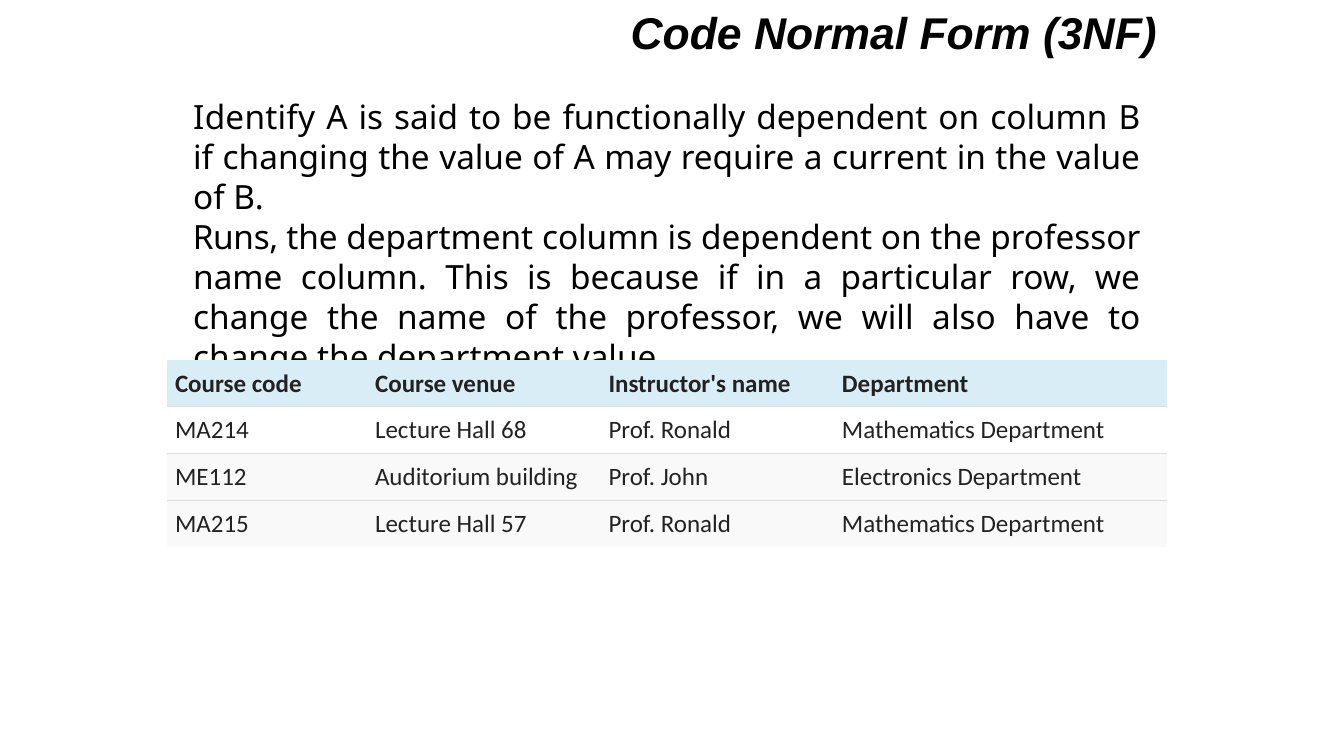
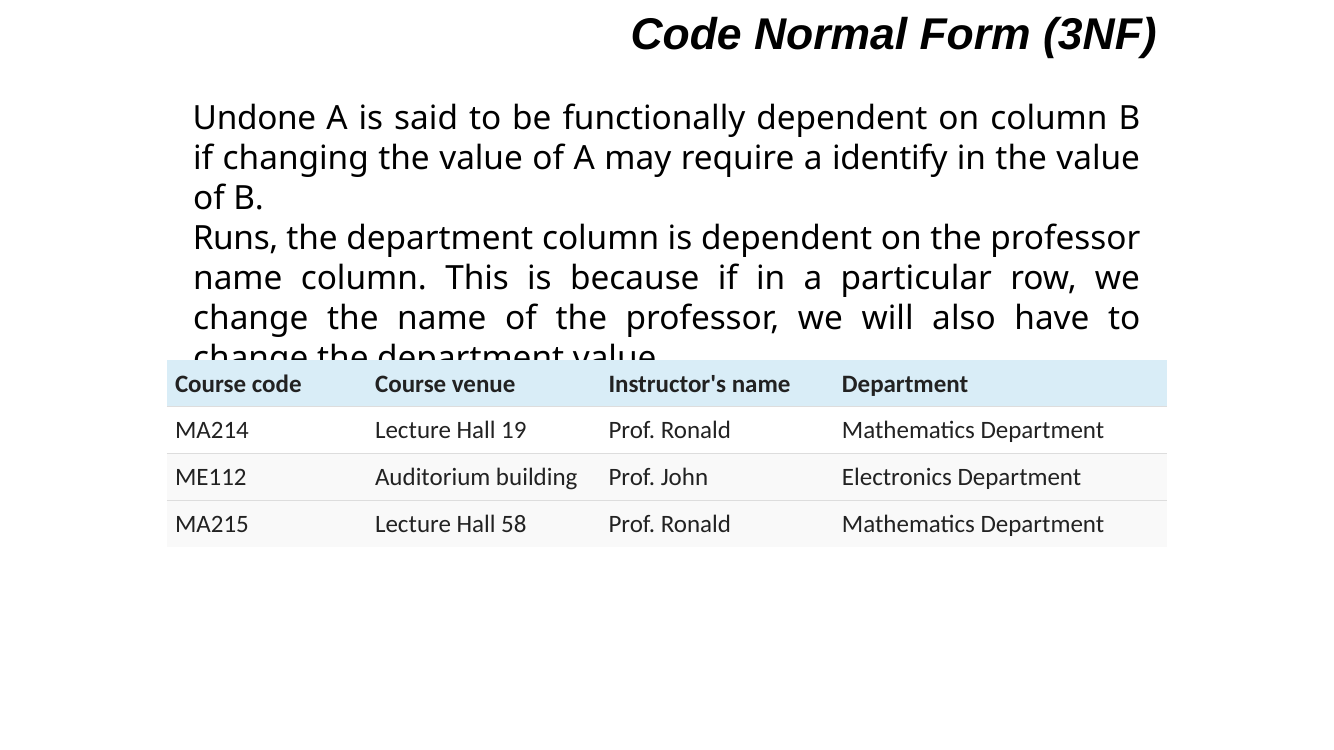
Identify: Identify -> Undone
current: current -> identify
68: 68 -> 19
57: 57 -> 58
